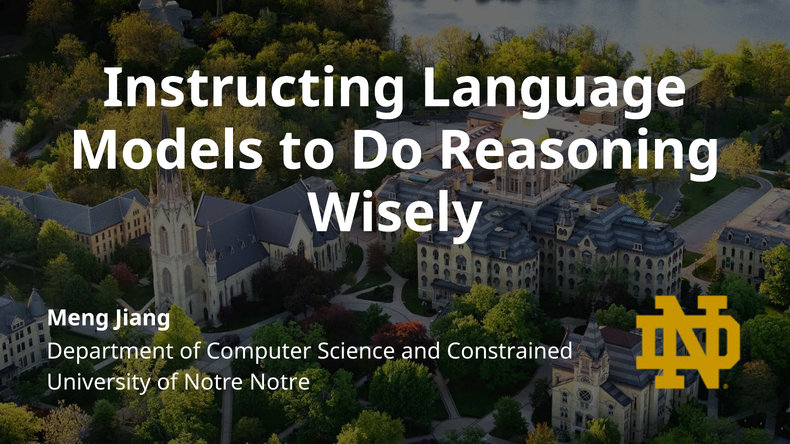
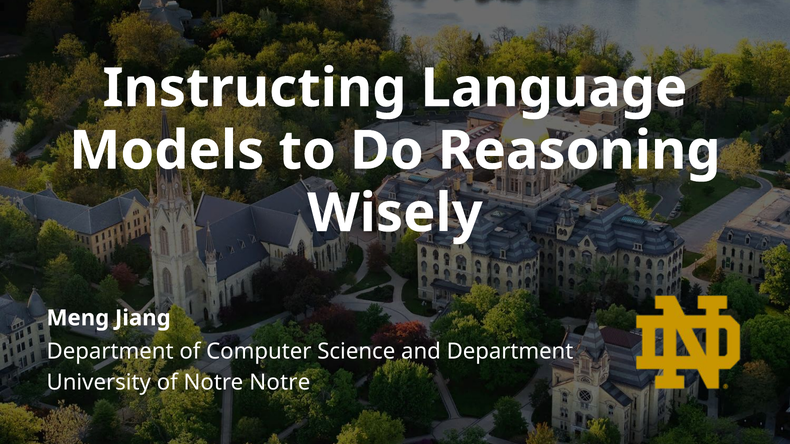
and Constrained: Constrained -> Department
